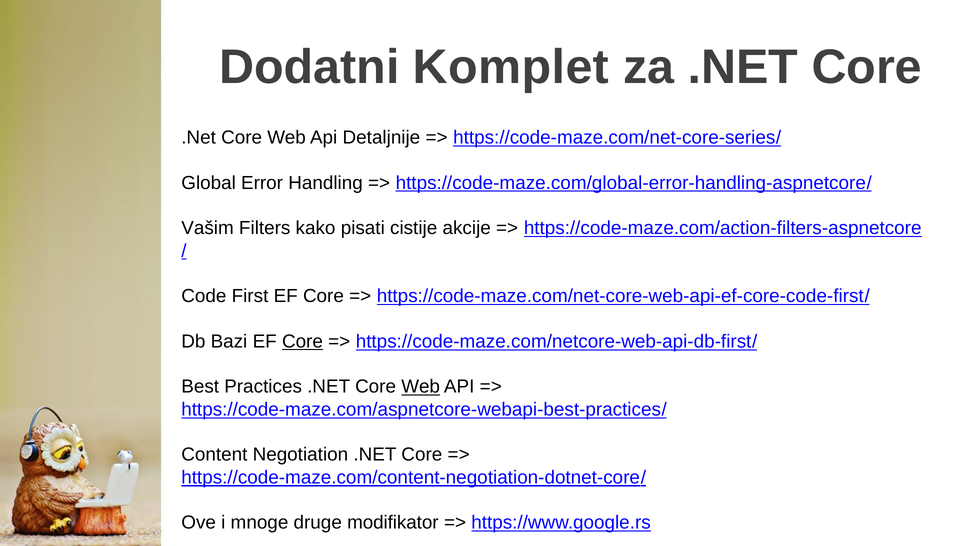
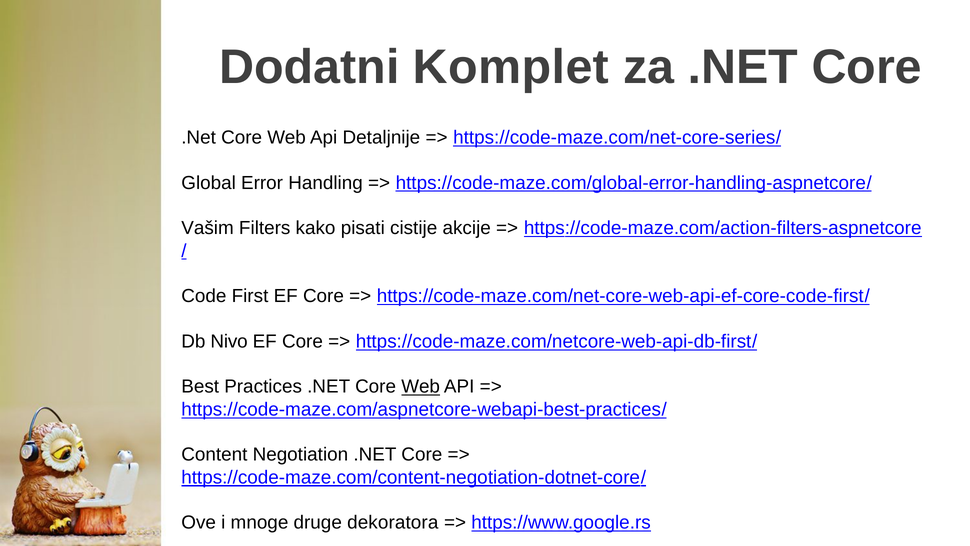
Bazi: Bazi -> Nivo
Core at (302, 341) underline: present -> none
modifikator: modifikator -> dekoratora
